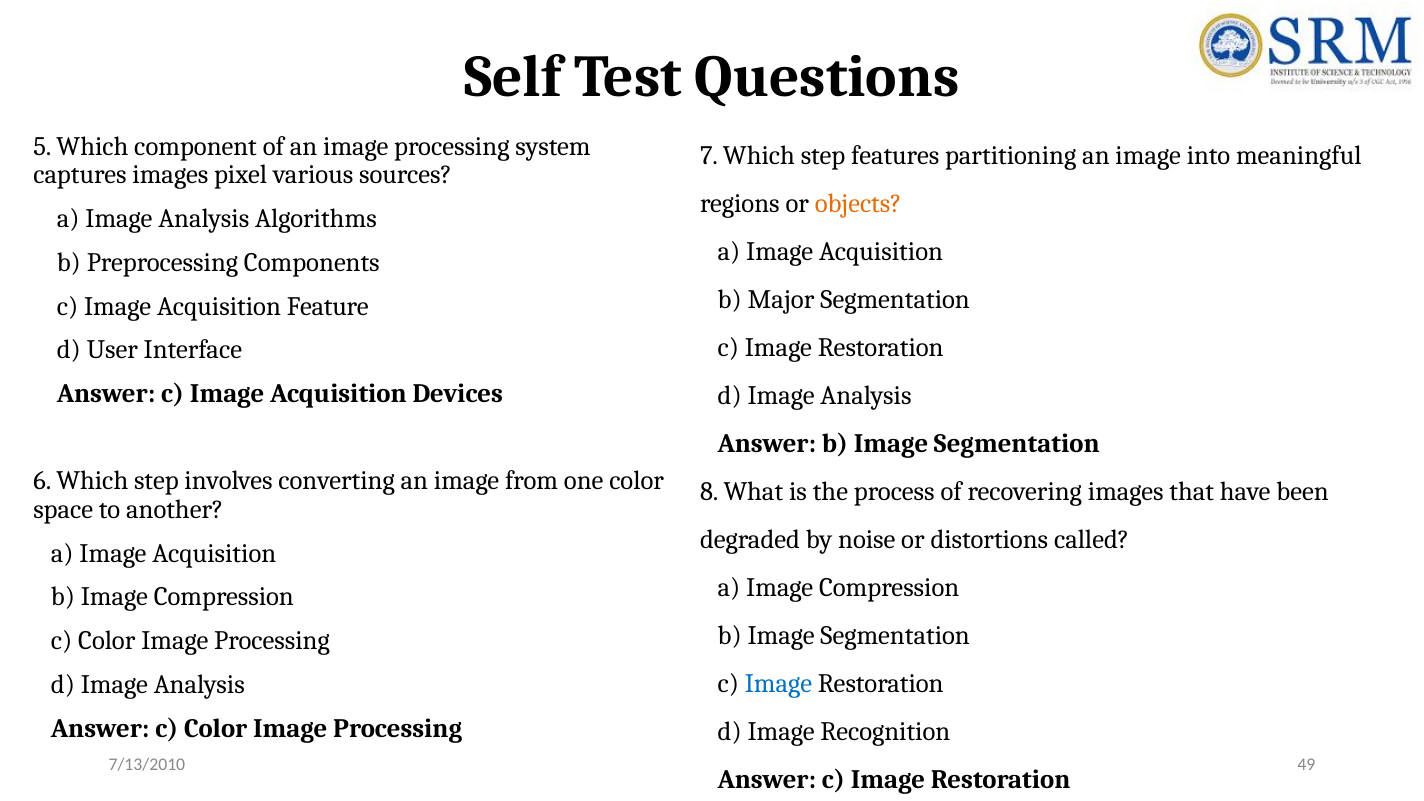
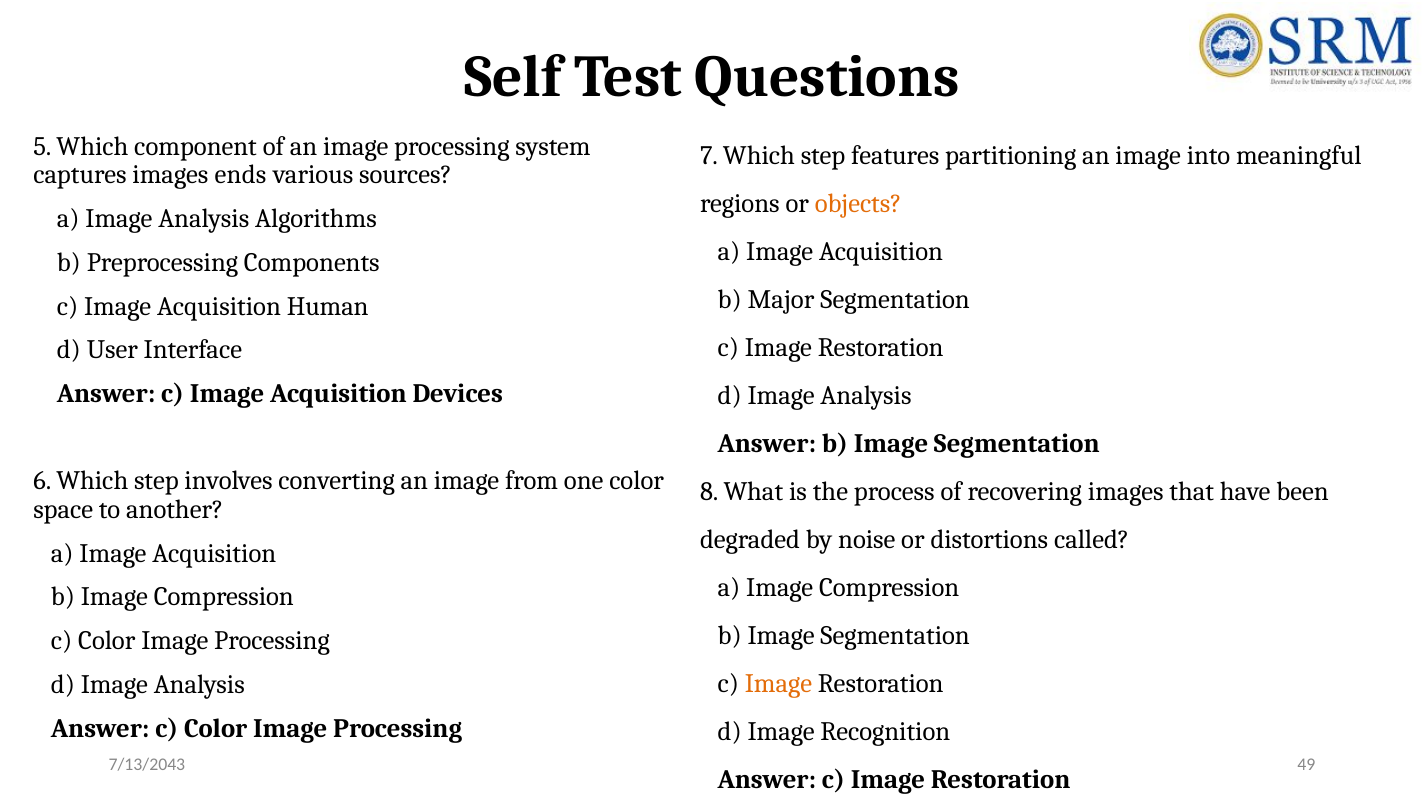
pixel: pixel -> ends
Feature: Feature -> Human
Image at (778, 684) colour: blue -> orange
7/13/2010: 7/13/2010 -> 7/13/2043
